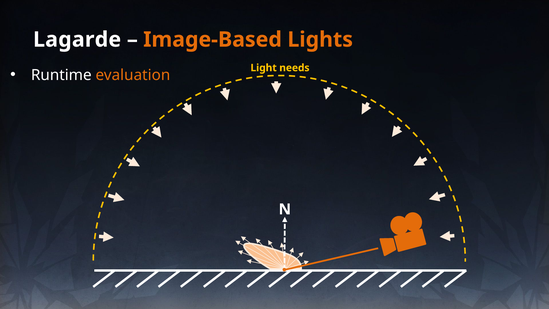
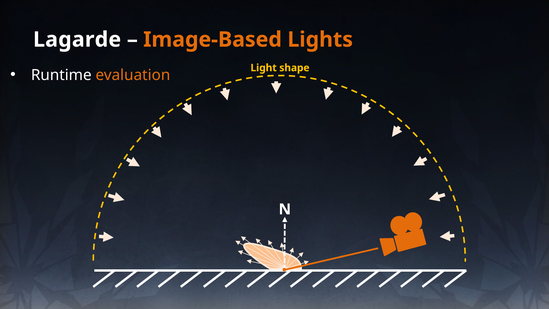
needs: needs -> shape
